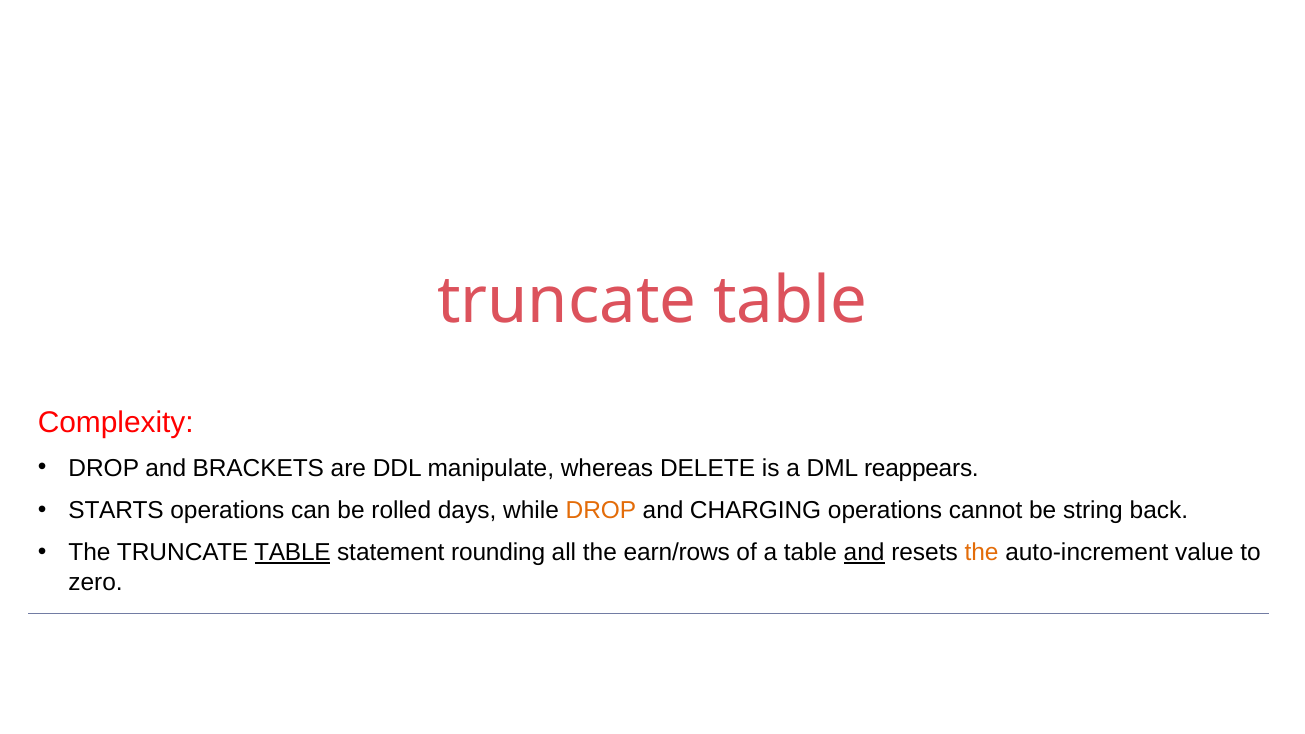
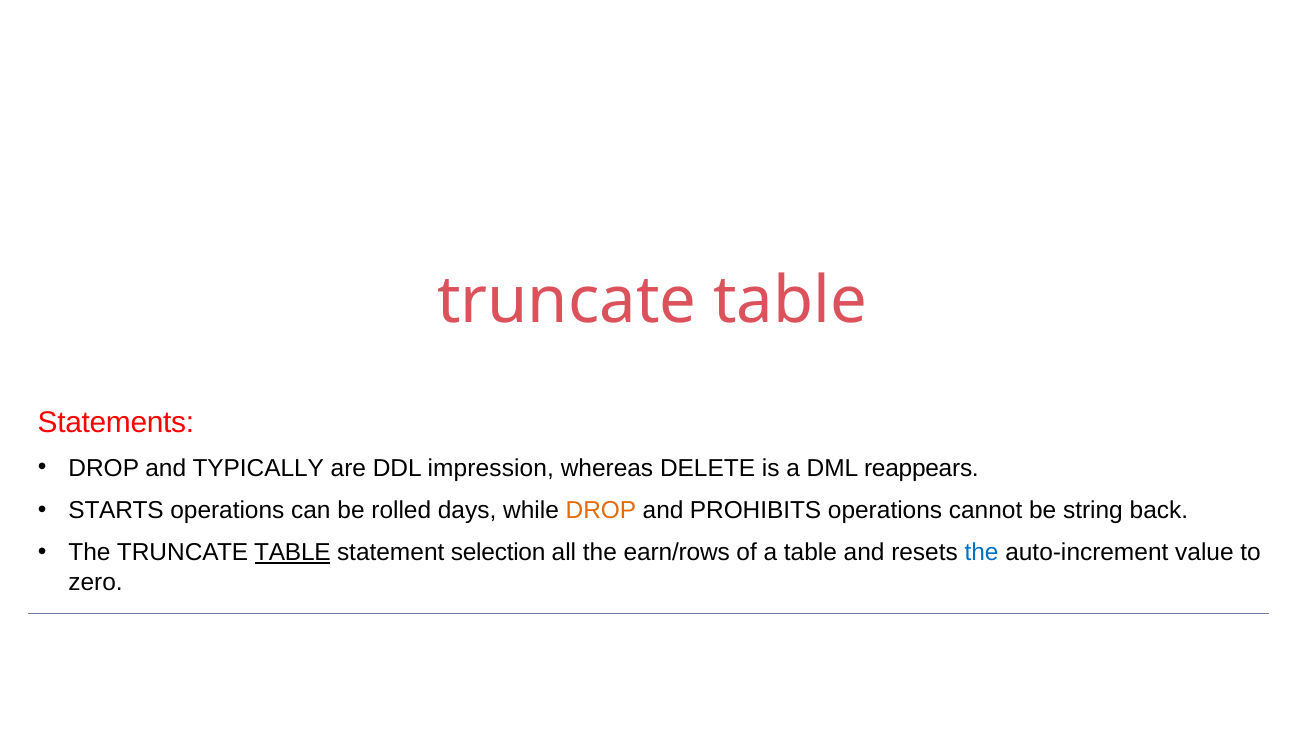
Complexity: Complexity -> Statements
BRACKETS: BRACKETS -> TYPICALLY
manipulate: manipulate -> impression
CHARGING: CHARGING -> PROHIBITS
rounding: rounding -> selection
and at (864, 553) underline: present -> none
the at (982, 553) colour: orange -> blue
